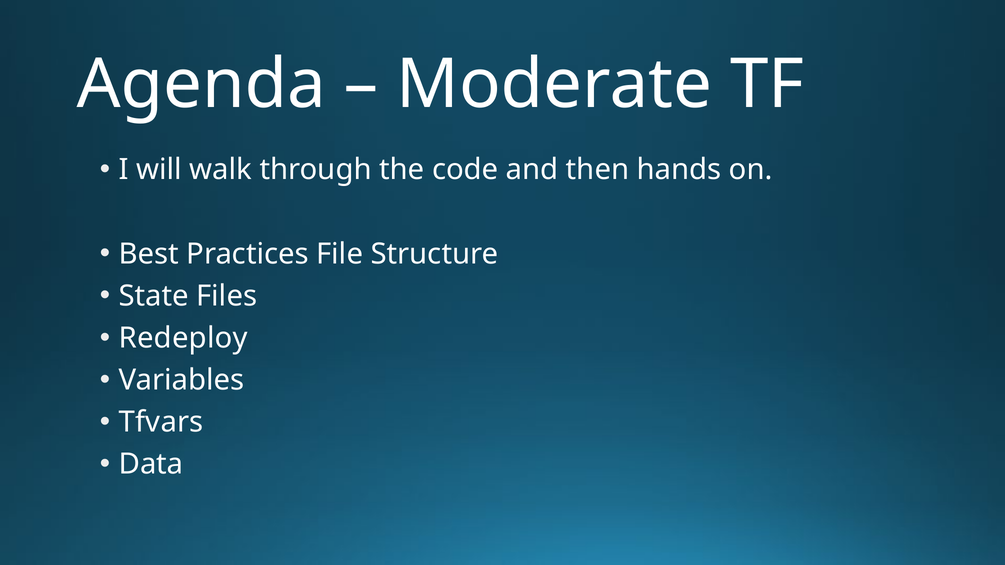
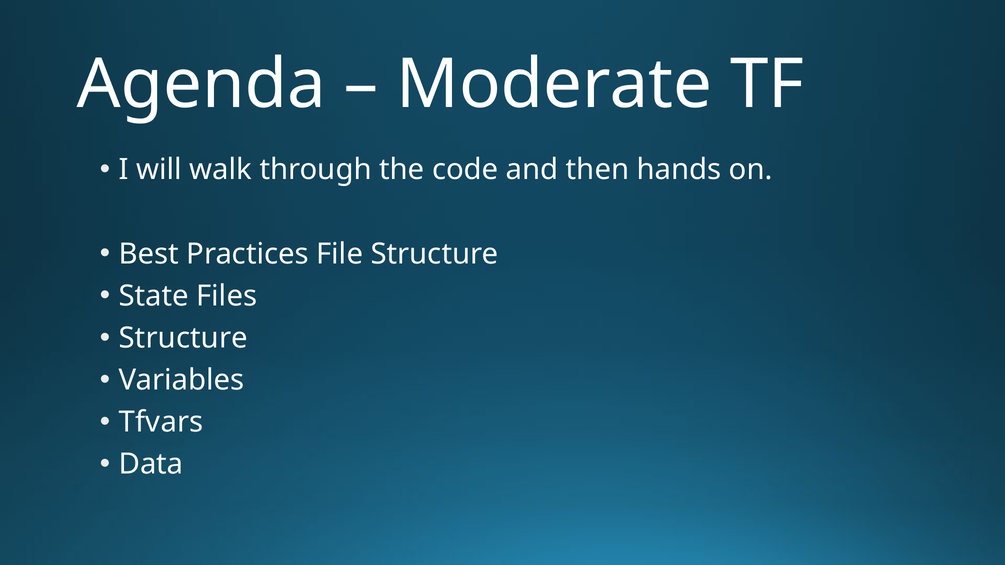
Redeploy at (183, 338): Redeploy -> Structure
